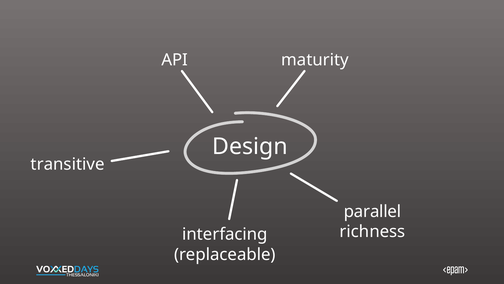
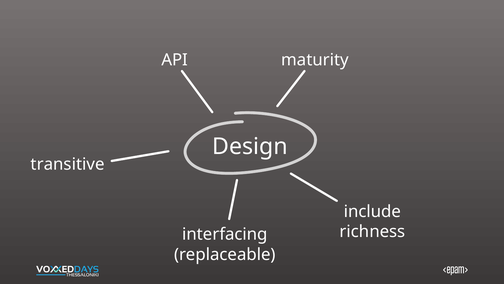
parallel: parallel -> include
